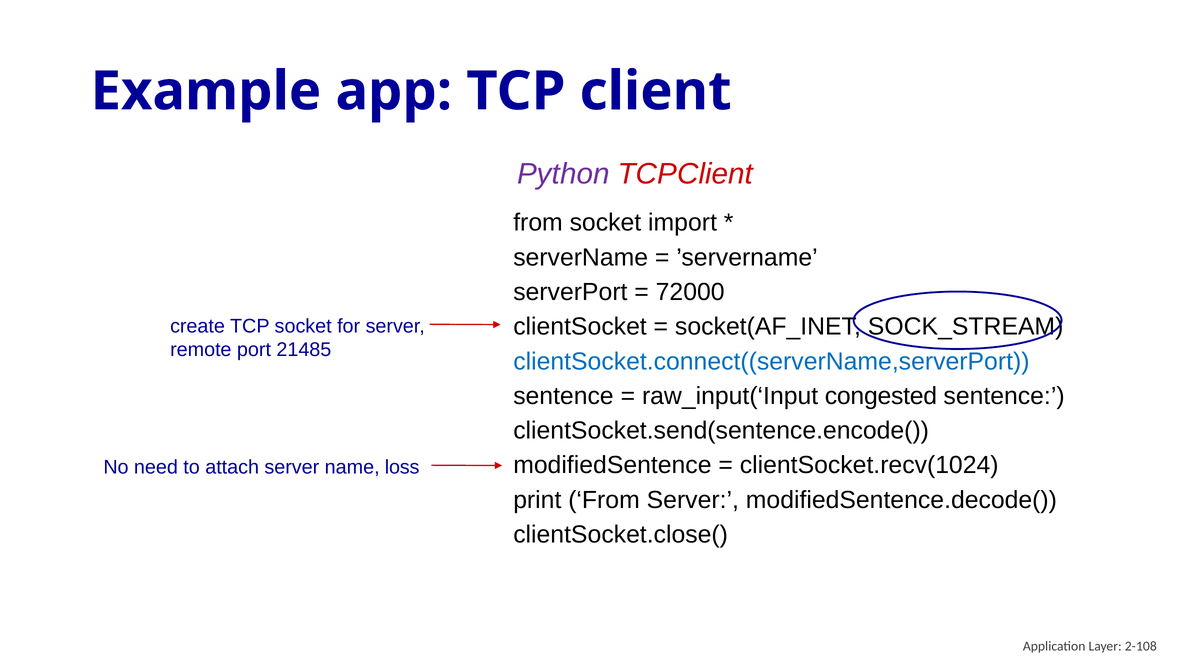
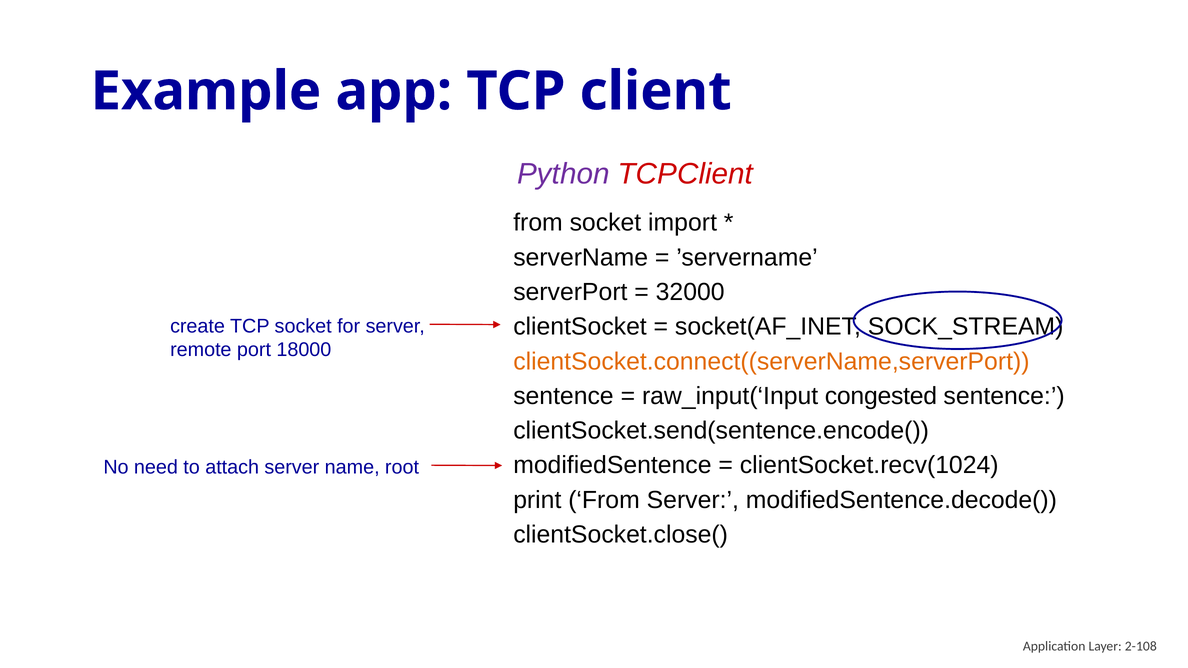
72000: 72000 -> 32000
21485: 21485 -> 18000
clientSocket.connect((serverName,serverPort colour: blue -> orange
loss: loss -> root
